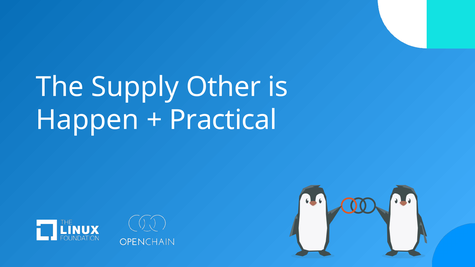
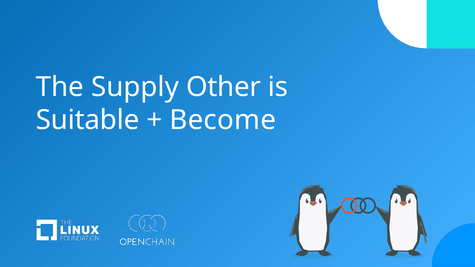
Happen: Happen -> Suitable
Practical: Practical -> Become
